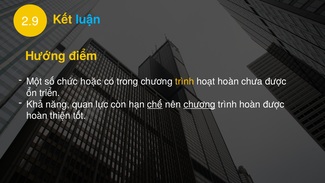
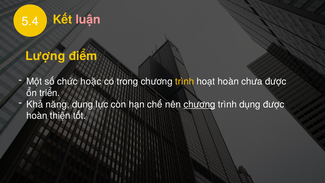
2.9: 2.9 -> 5.4
luận colour: light blue -> pink
Hướng: Hướng -> Lượng
quan: quan -> dung
chế underline: present -> none
trình hoàn: hoàn -> dụng
